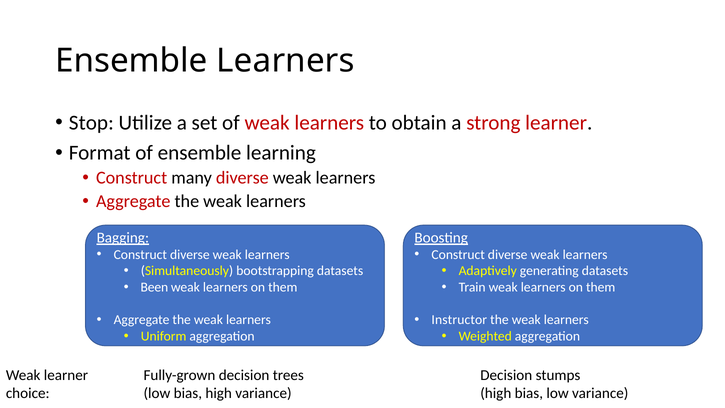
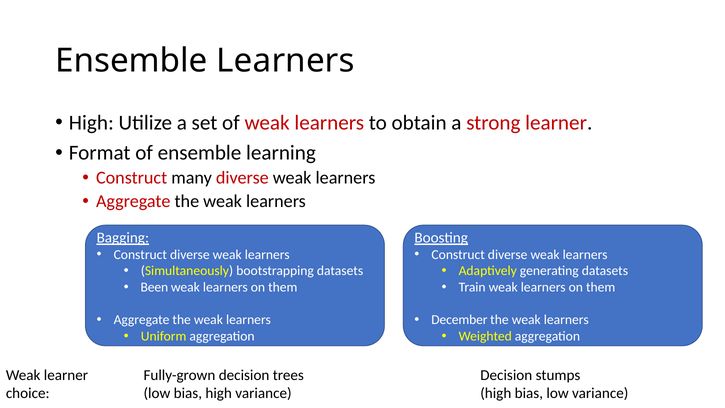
Stop at (91, 123): Stop -> High
Instructor: Instructor -> December
